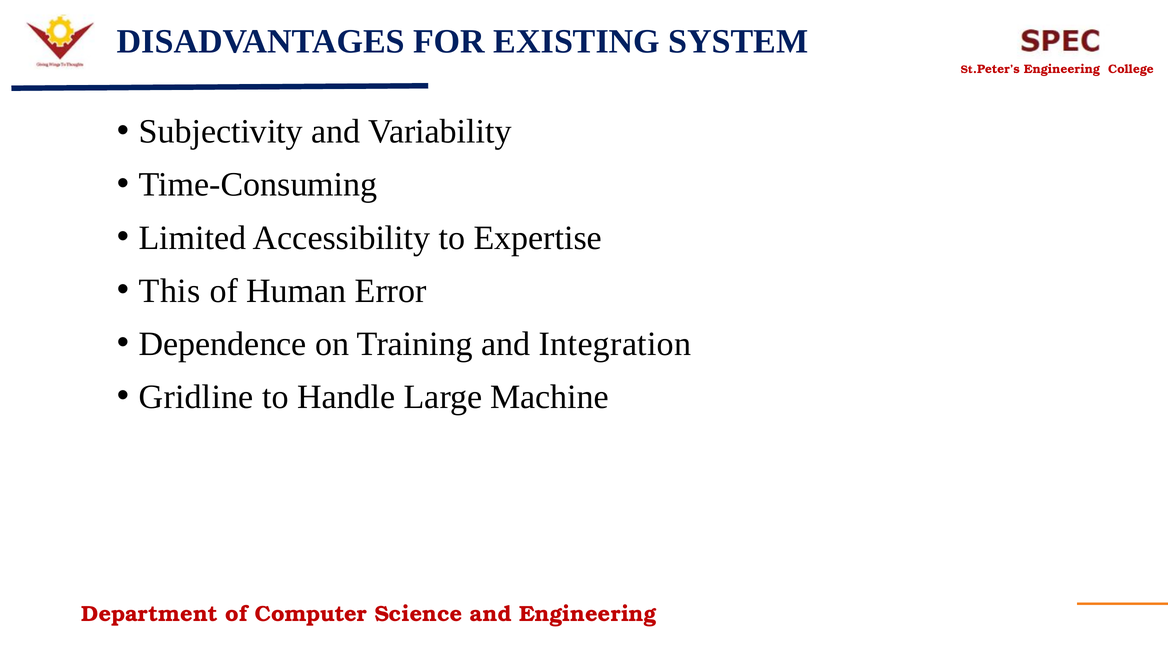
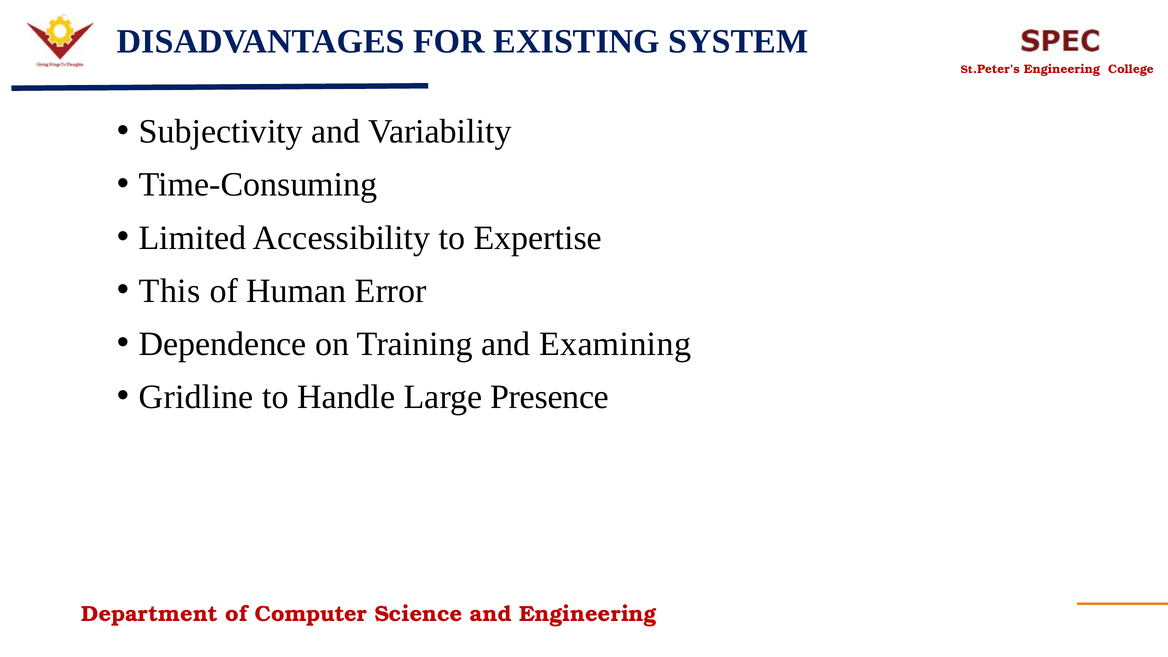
Integration: Integration -> Examining
Machine: Machine -> Presence
